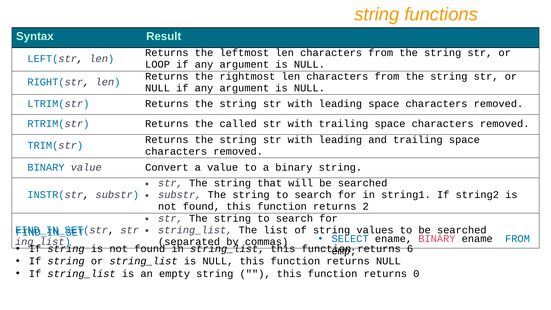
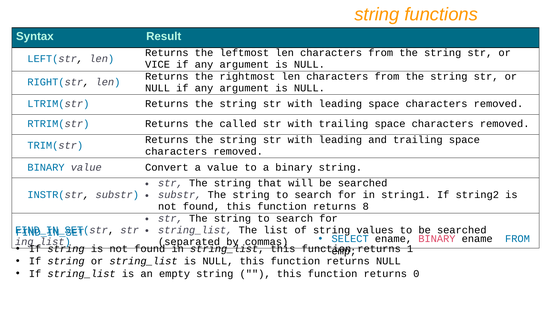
LOOP: LOOP -> VICE
2: 2 -> 8
6: 6 -> 1
